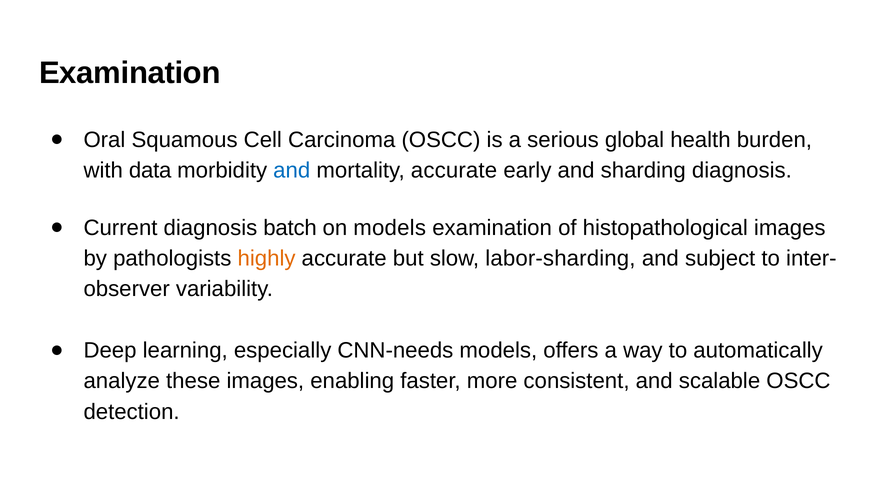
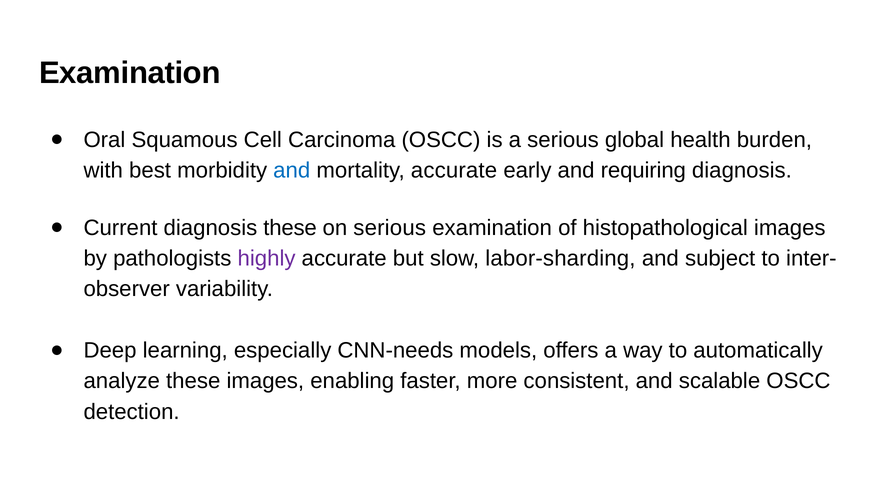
data: data -> best
sharding: sharding -> requiring
diagnosis batch: batch -> these
on models: models -> serious
highly colour: orange -> purple
